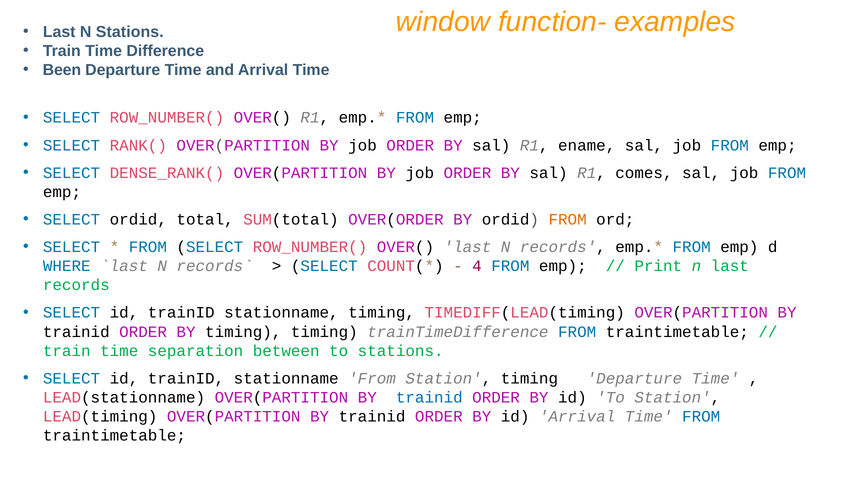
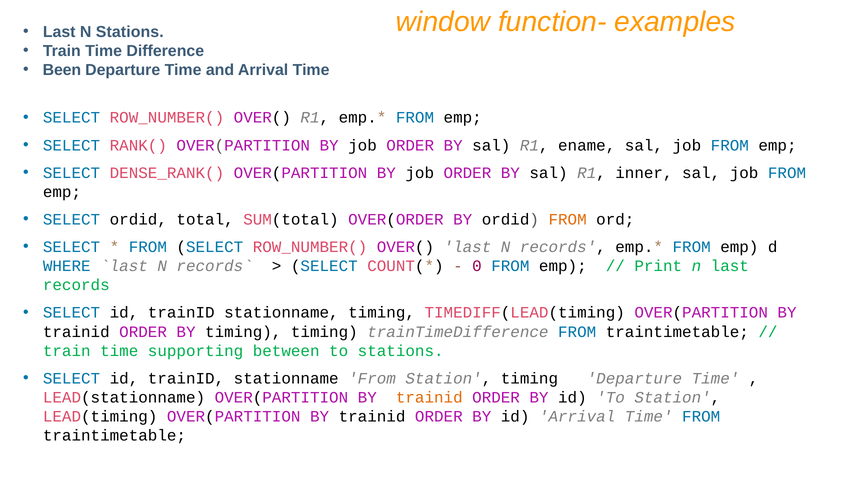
comes: comes -> inner
4: 4 -> 0
separation: separation -> supporting
trainid at (429, 397) colour: blue -> orange
